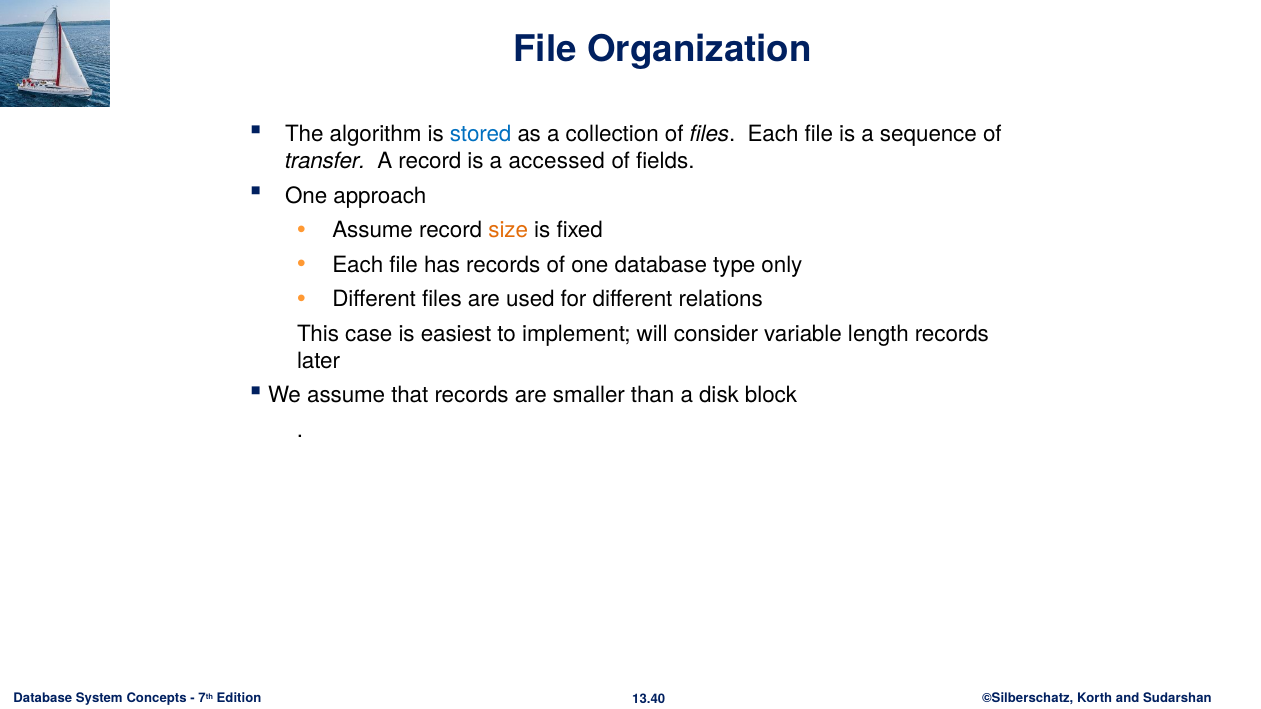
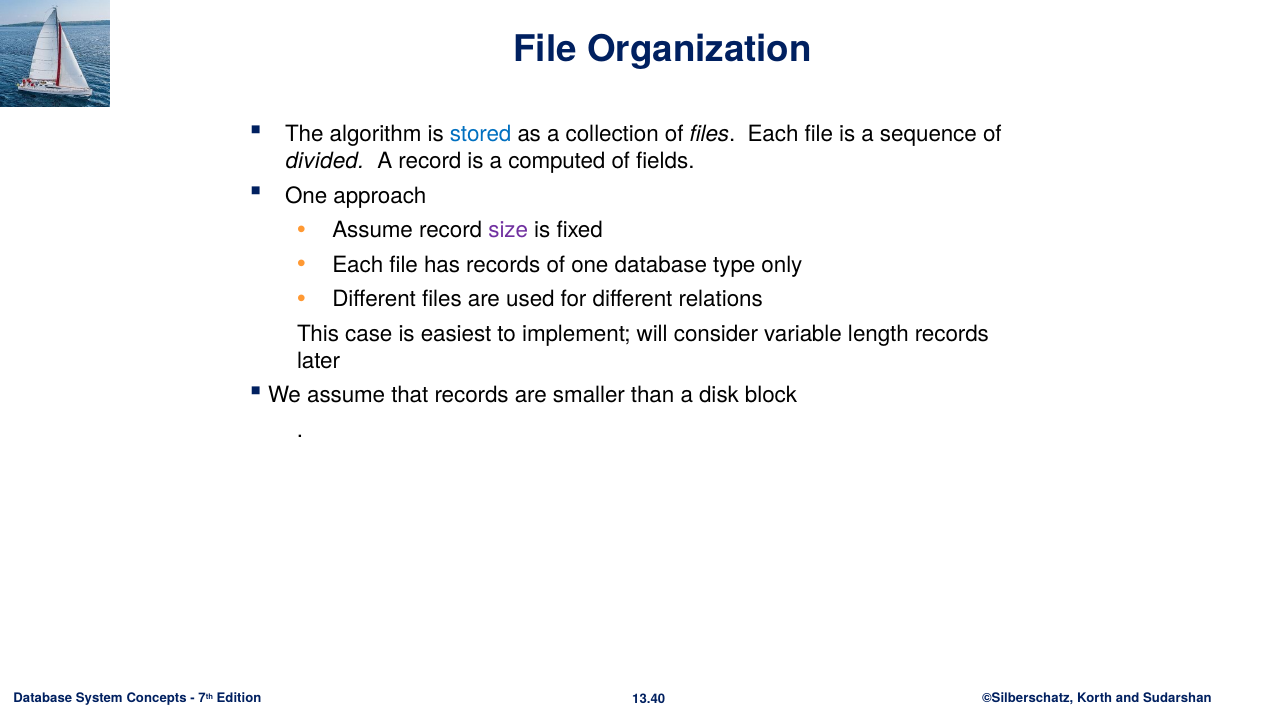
transfer: transfer -> divided
accessed: accessed -> computed
size colour: orange -> purple
